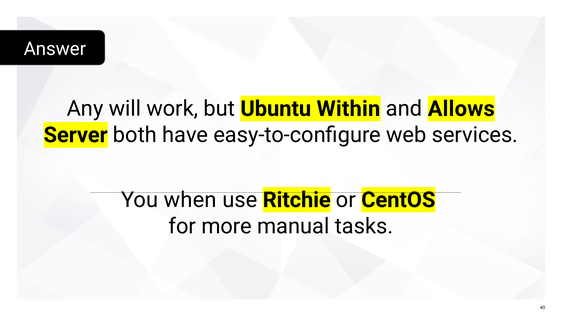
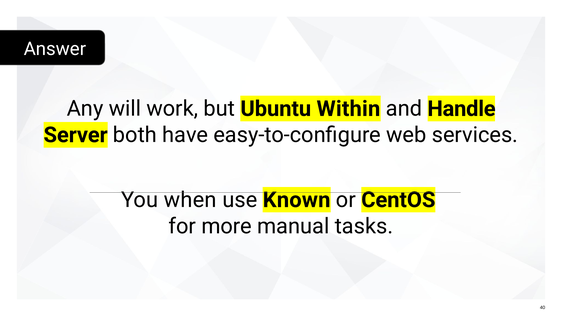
Allows: Allows -> Handle
Ritchie: Ritchie -> Known
